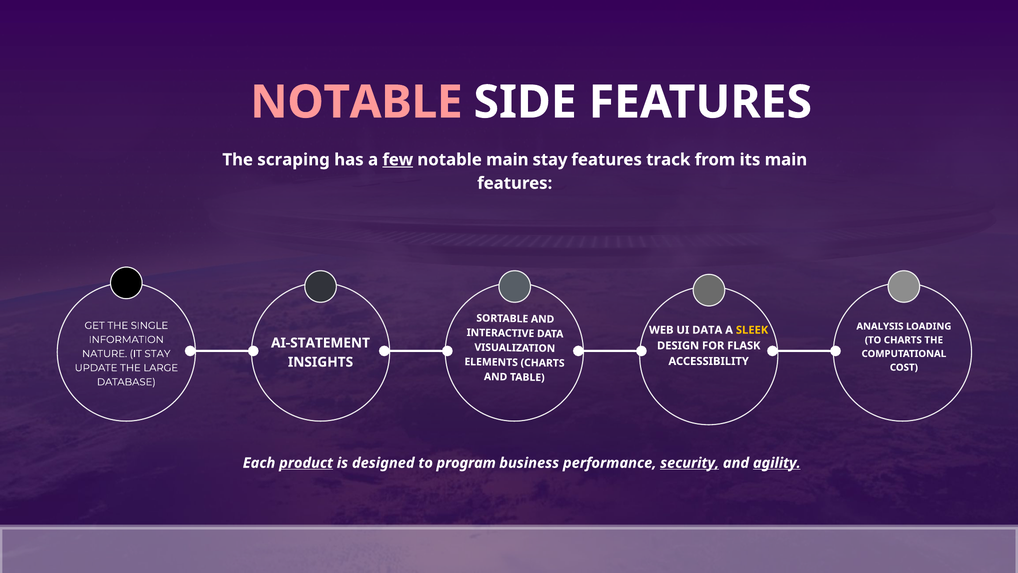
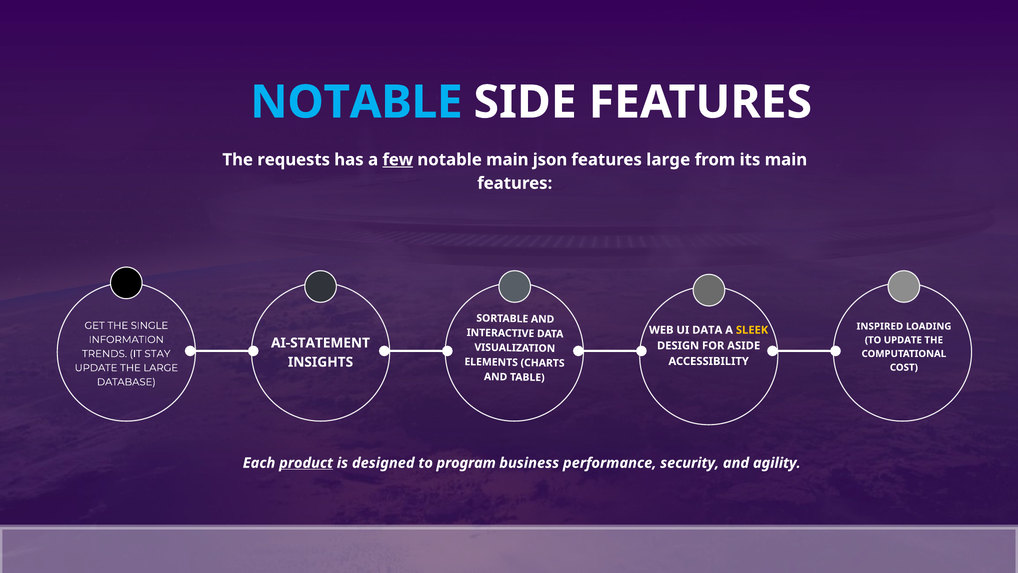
NOTABLE at (356, 102) colour: pink -> light blue
scraping: scraping -> requests
main stay: stay -> json
features track: track -> large
ANALYSIS: ANALYSIS -> INSPIRED
TO CHARTS: CHARTS -> UPDATE
FLASK: FLASK -> ASIDE
NATURE: NATURE -> TRENDS
security underline: present -> none
agility underline: present -> none
